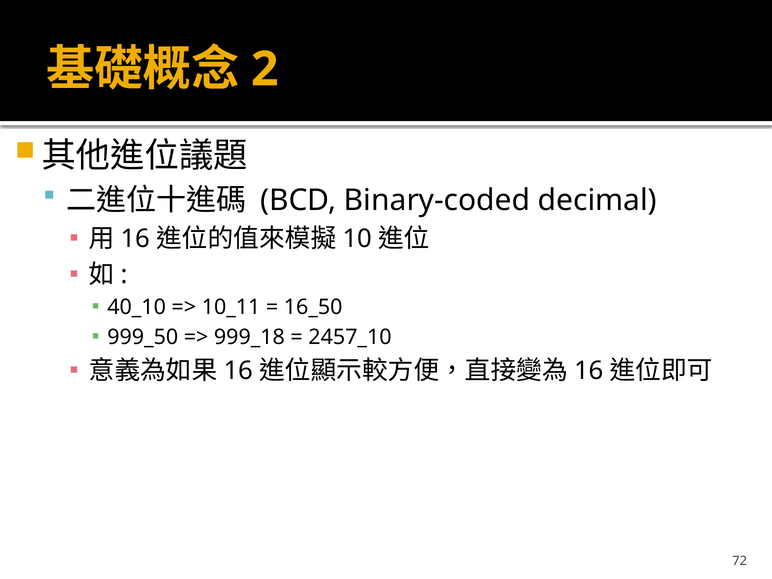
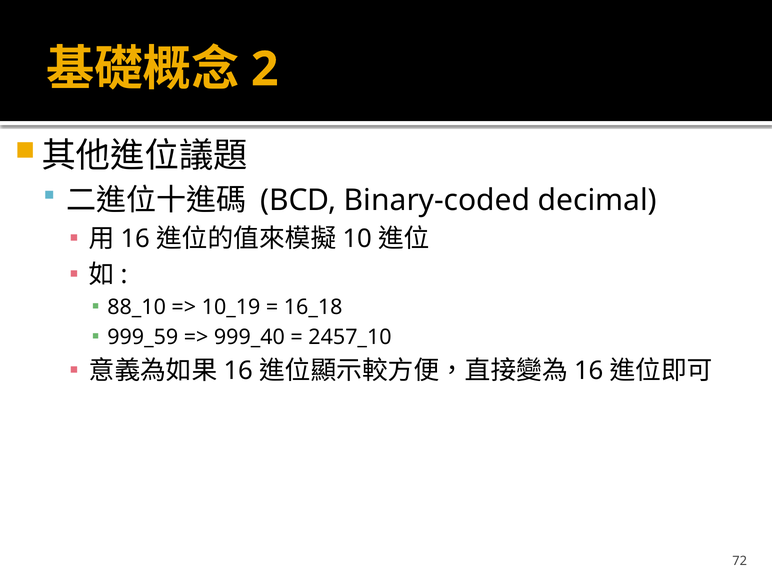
40_10: 40_10 -> 88_10
10_11: 10_11 -> 10_19
16_50: 16_50 -> 16_18
999_50: 999_50 -> 999_59
999_18: 999_18 -> 999_40
